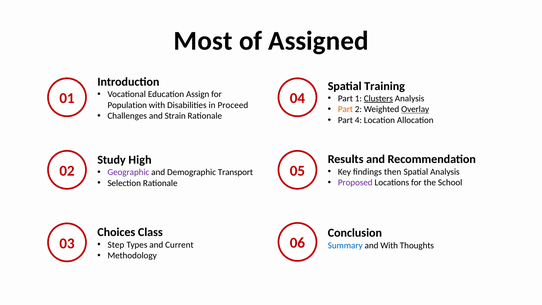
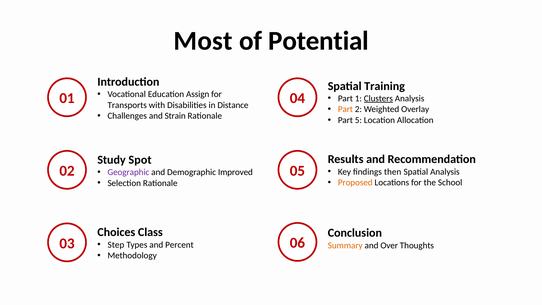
Assigned: Assigned -> Potential
Population: Population -> Transports
Proceed: Proceed -> Distance
Overlay underline: present -> none
4: 4 -> 5
High: High -> Spot
Transport: Transport -> Improved
Proposed colour: purple -> orange
Current: Current -> Percent
Summary colour: blue -> orange
and With: With -> Over
